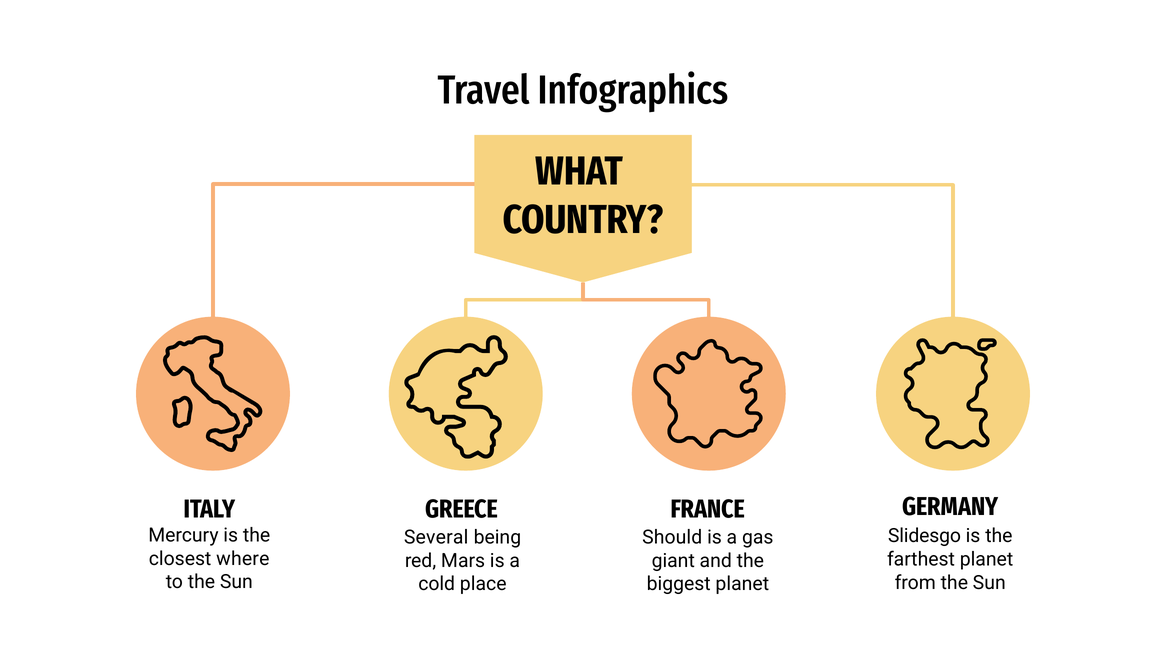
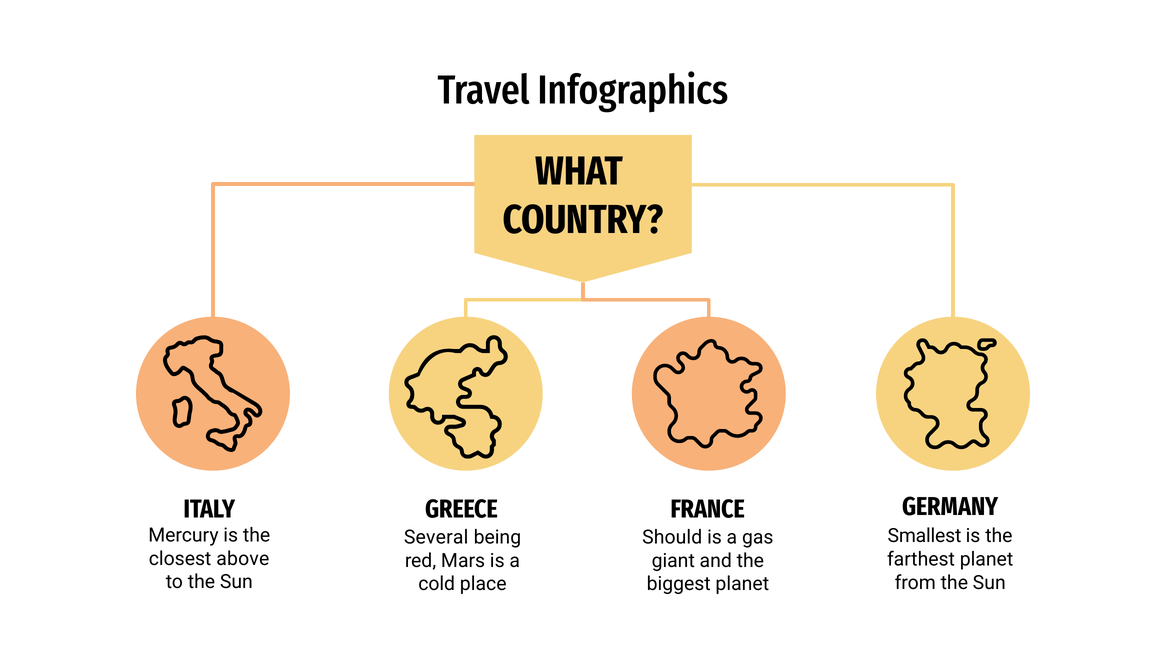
Slidesgo: Slidesgo -> Smallest
where: where -> above
